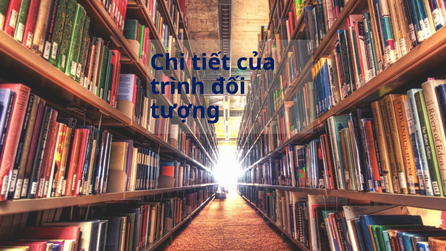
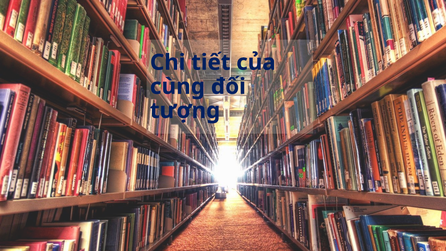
trình: trình -> cùng
